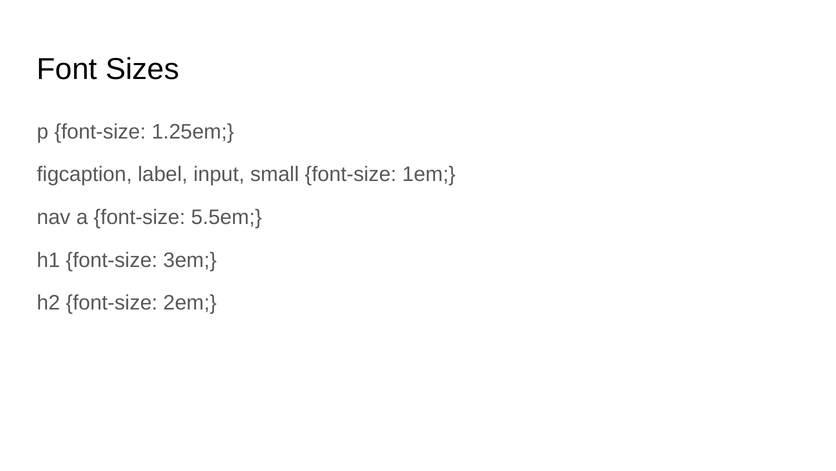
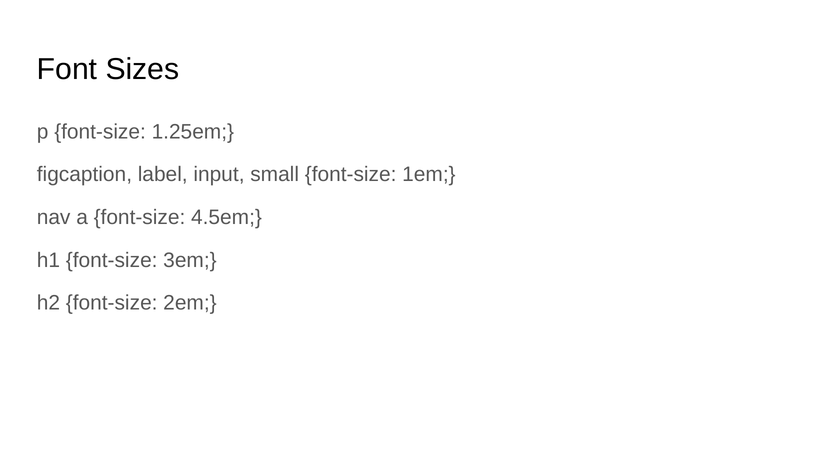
5.5em: 5.5em -> 4.5em
